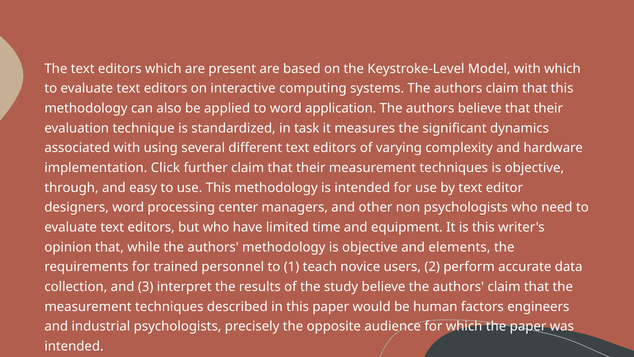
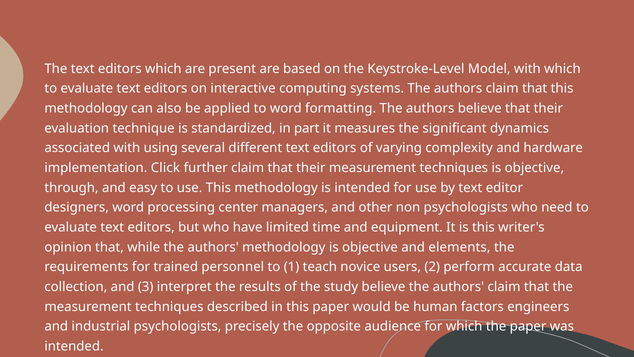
application: application -> formatting
task: task -> part
